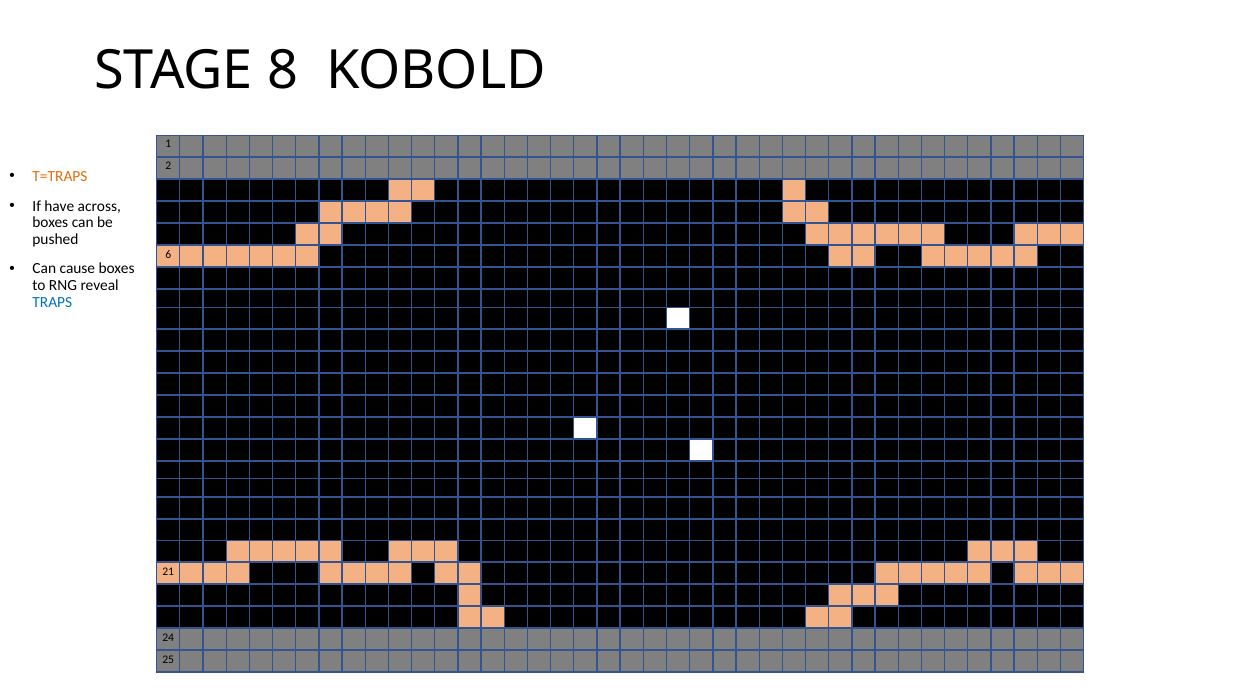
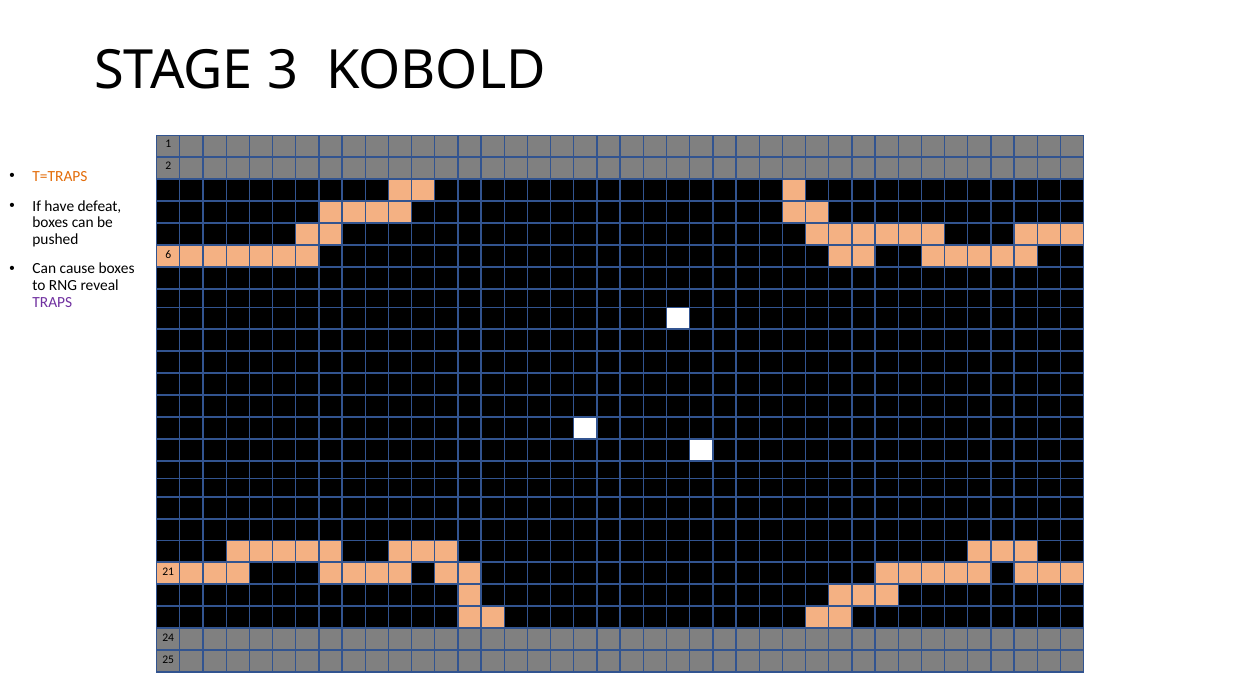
STAGE 8: 8 -> 3
across: across -> defeat
TRAPS colour: blue -> purple
